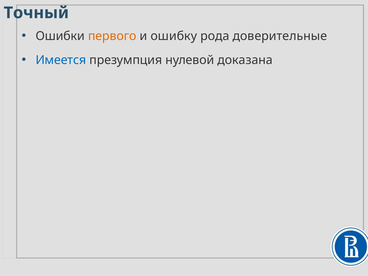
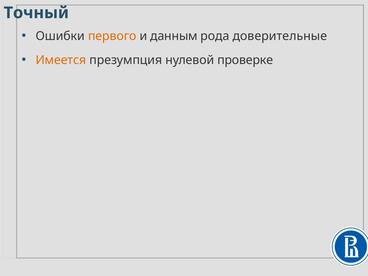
ошибку: ошибку -> данным
Имеется colour: blue -> orange
доказана: доказана -> проверке
